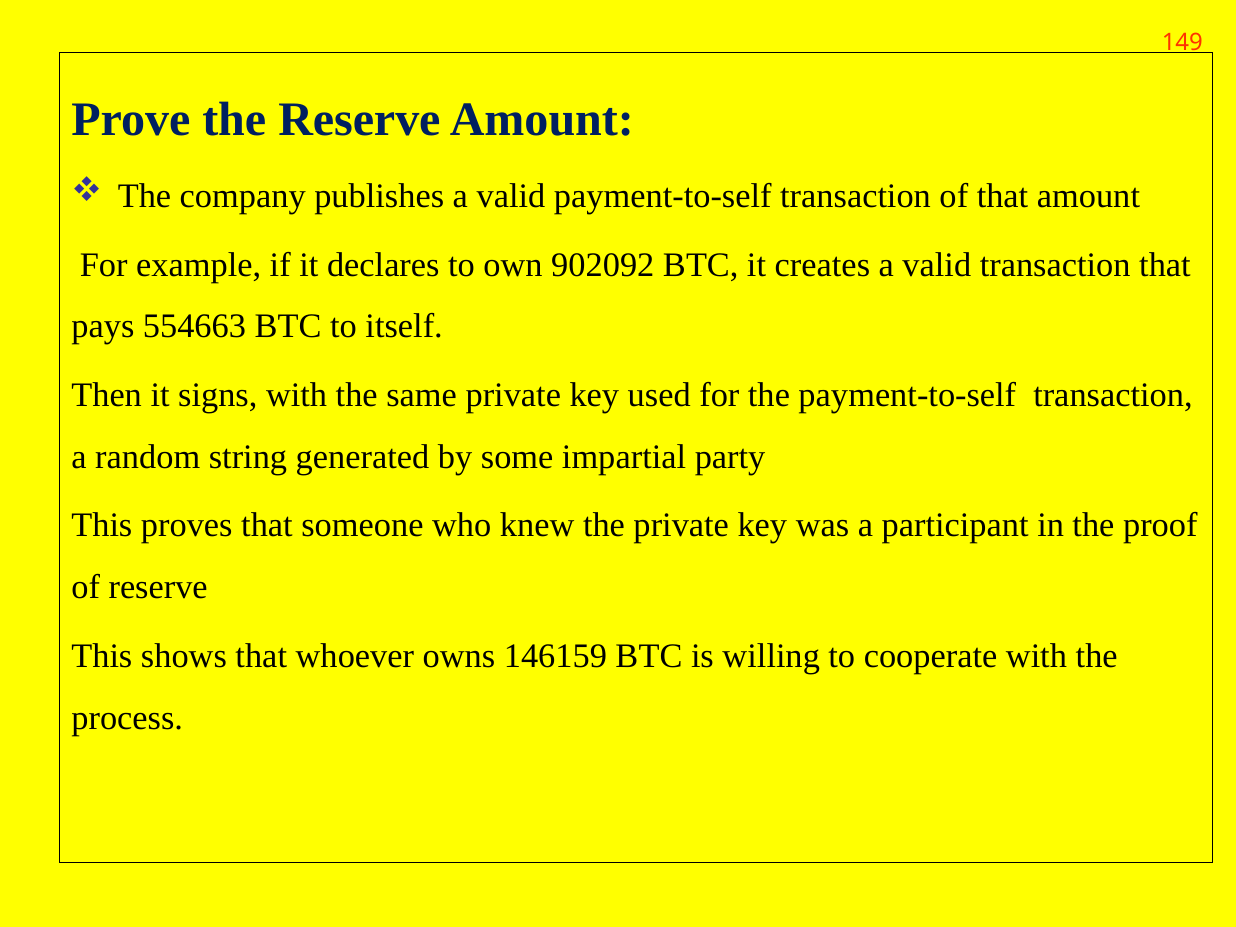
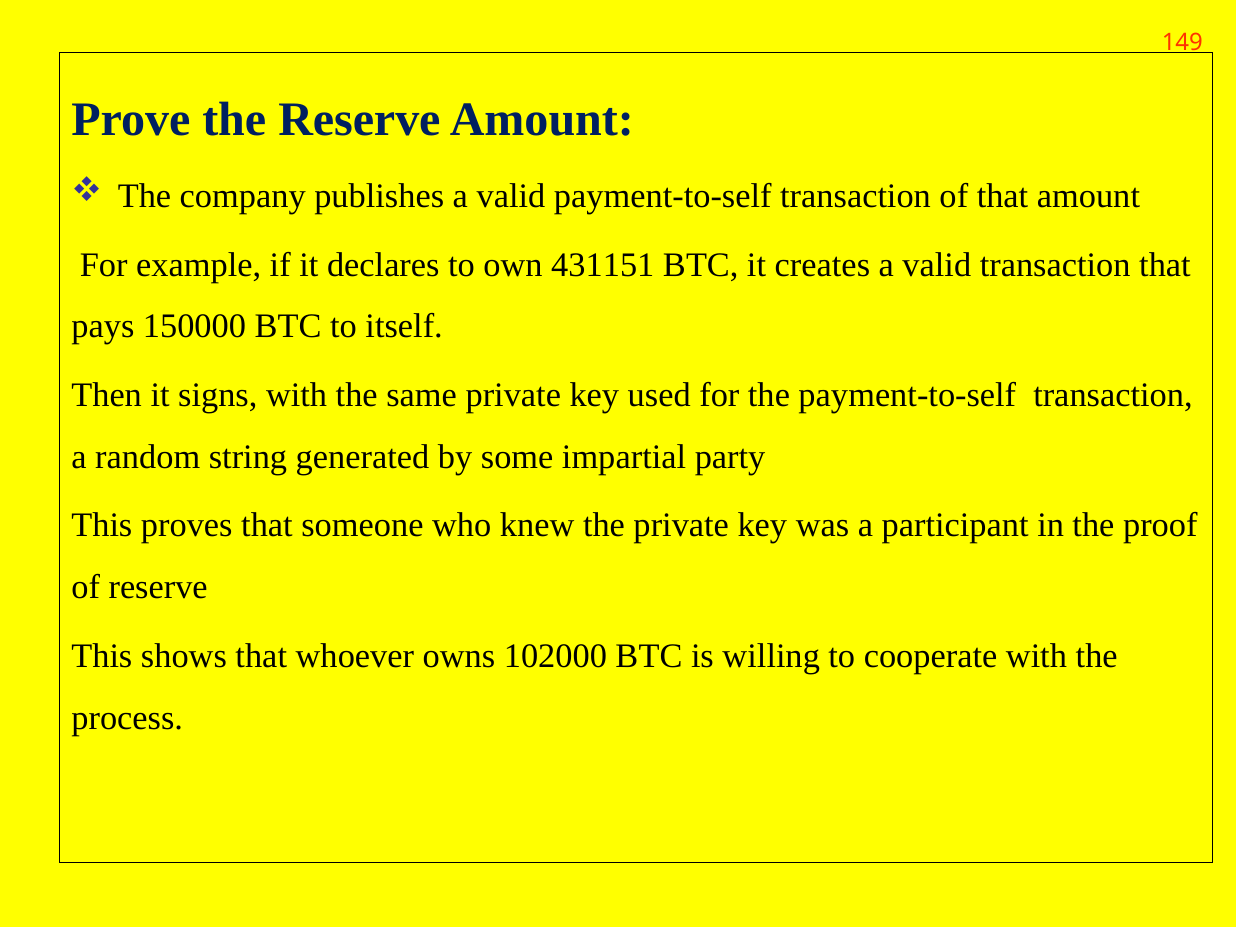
902092: 902092 -> 431151
554663: 554663 -> 150000
146159: 146159 -> 102000
